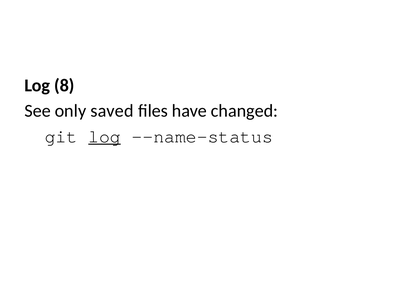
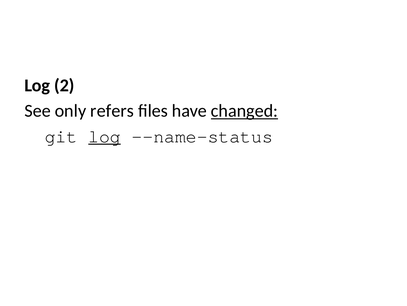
8: 8 -> 2
saved: saved -> refers
changed underline: none -> present
